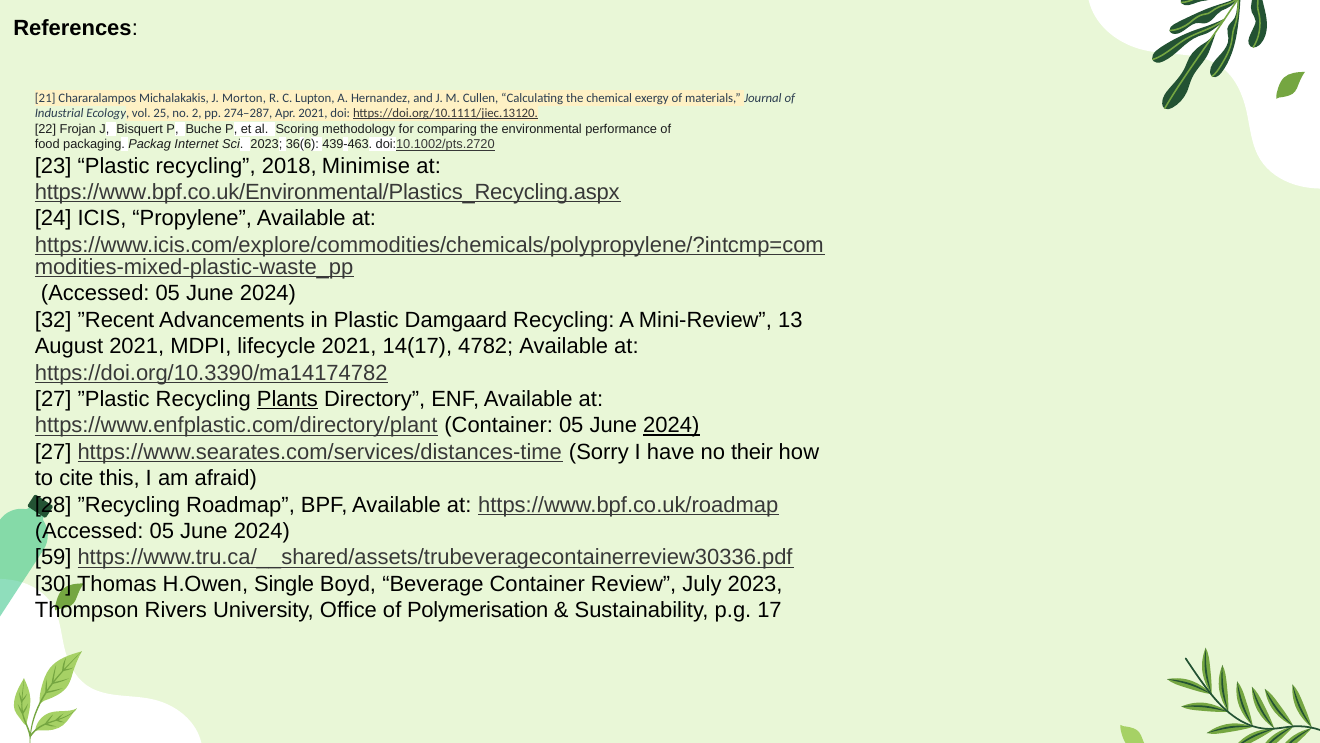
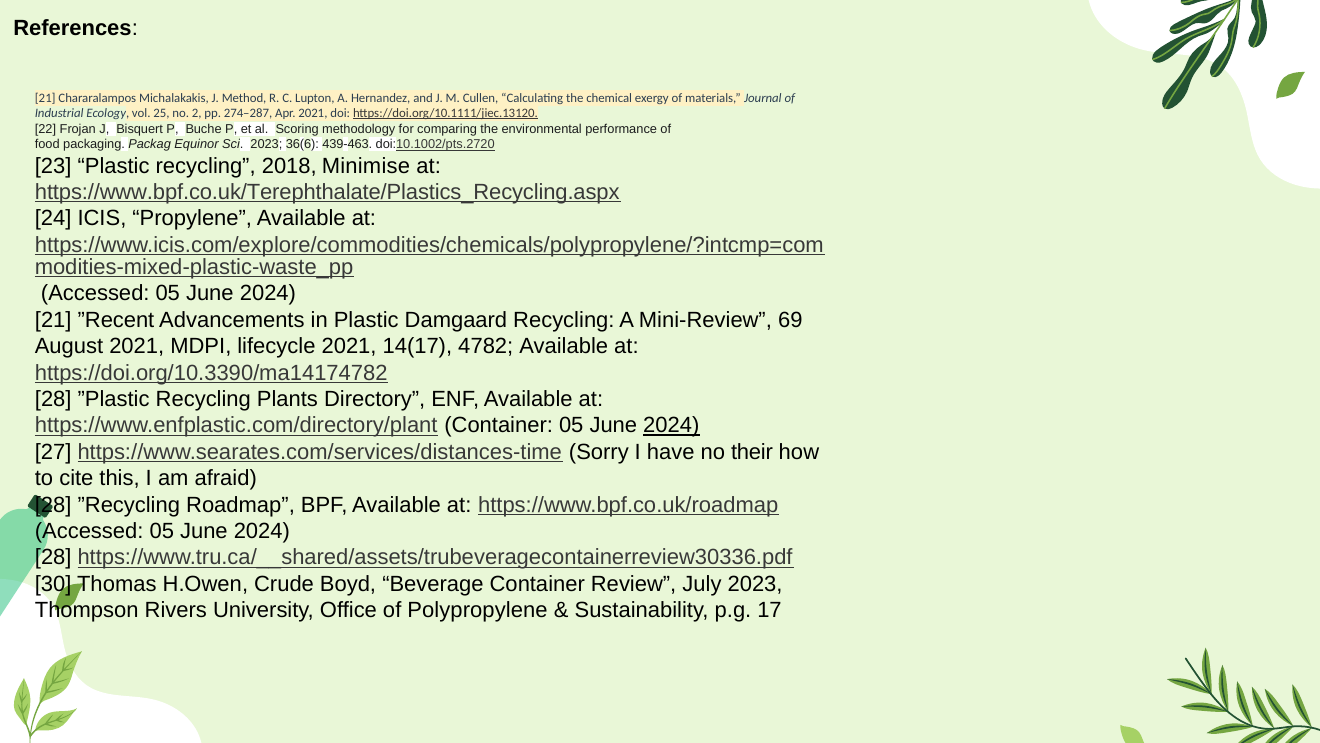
Morton: Morton -> Method
Internet: Internet -> Equinor
https://www.bpf.co.uk/Environmental/Plastics_Recycling.aspx: https://www.bpf.co.uk/Environmental/Plastics_Recycling.aspx -> https://www.bpf.co.uk/Terephthalate/Plastics_Recycling.aspx
32 at (53, 320): 32 -> 21
13: 13 -> 69
27 at (53, 399): 27 -> 28
Plants underline: present -> none
59 at (53, 557): 59 -> 28
Single: Single -> Crude
Polymerisation: Polymerisation -> Polypropylene
